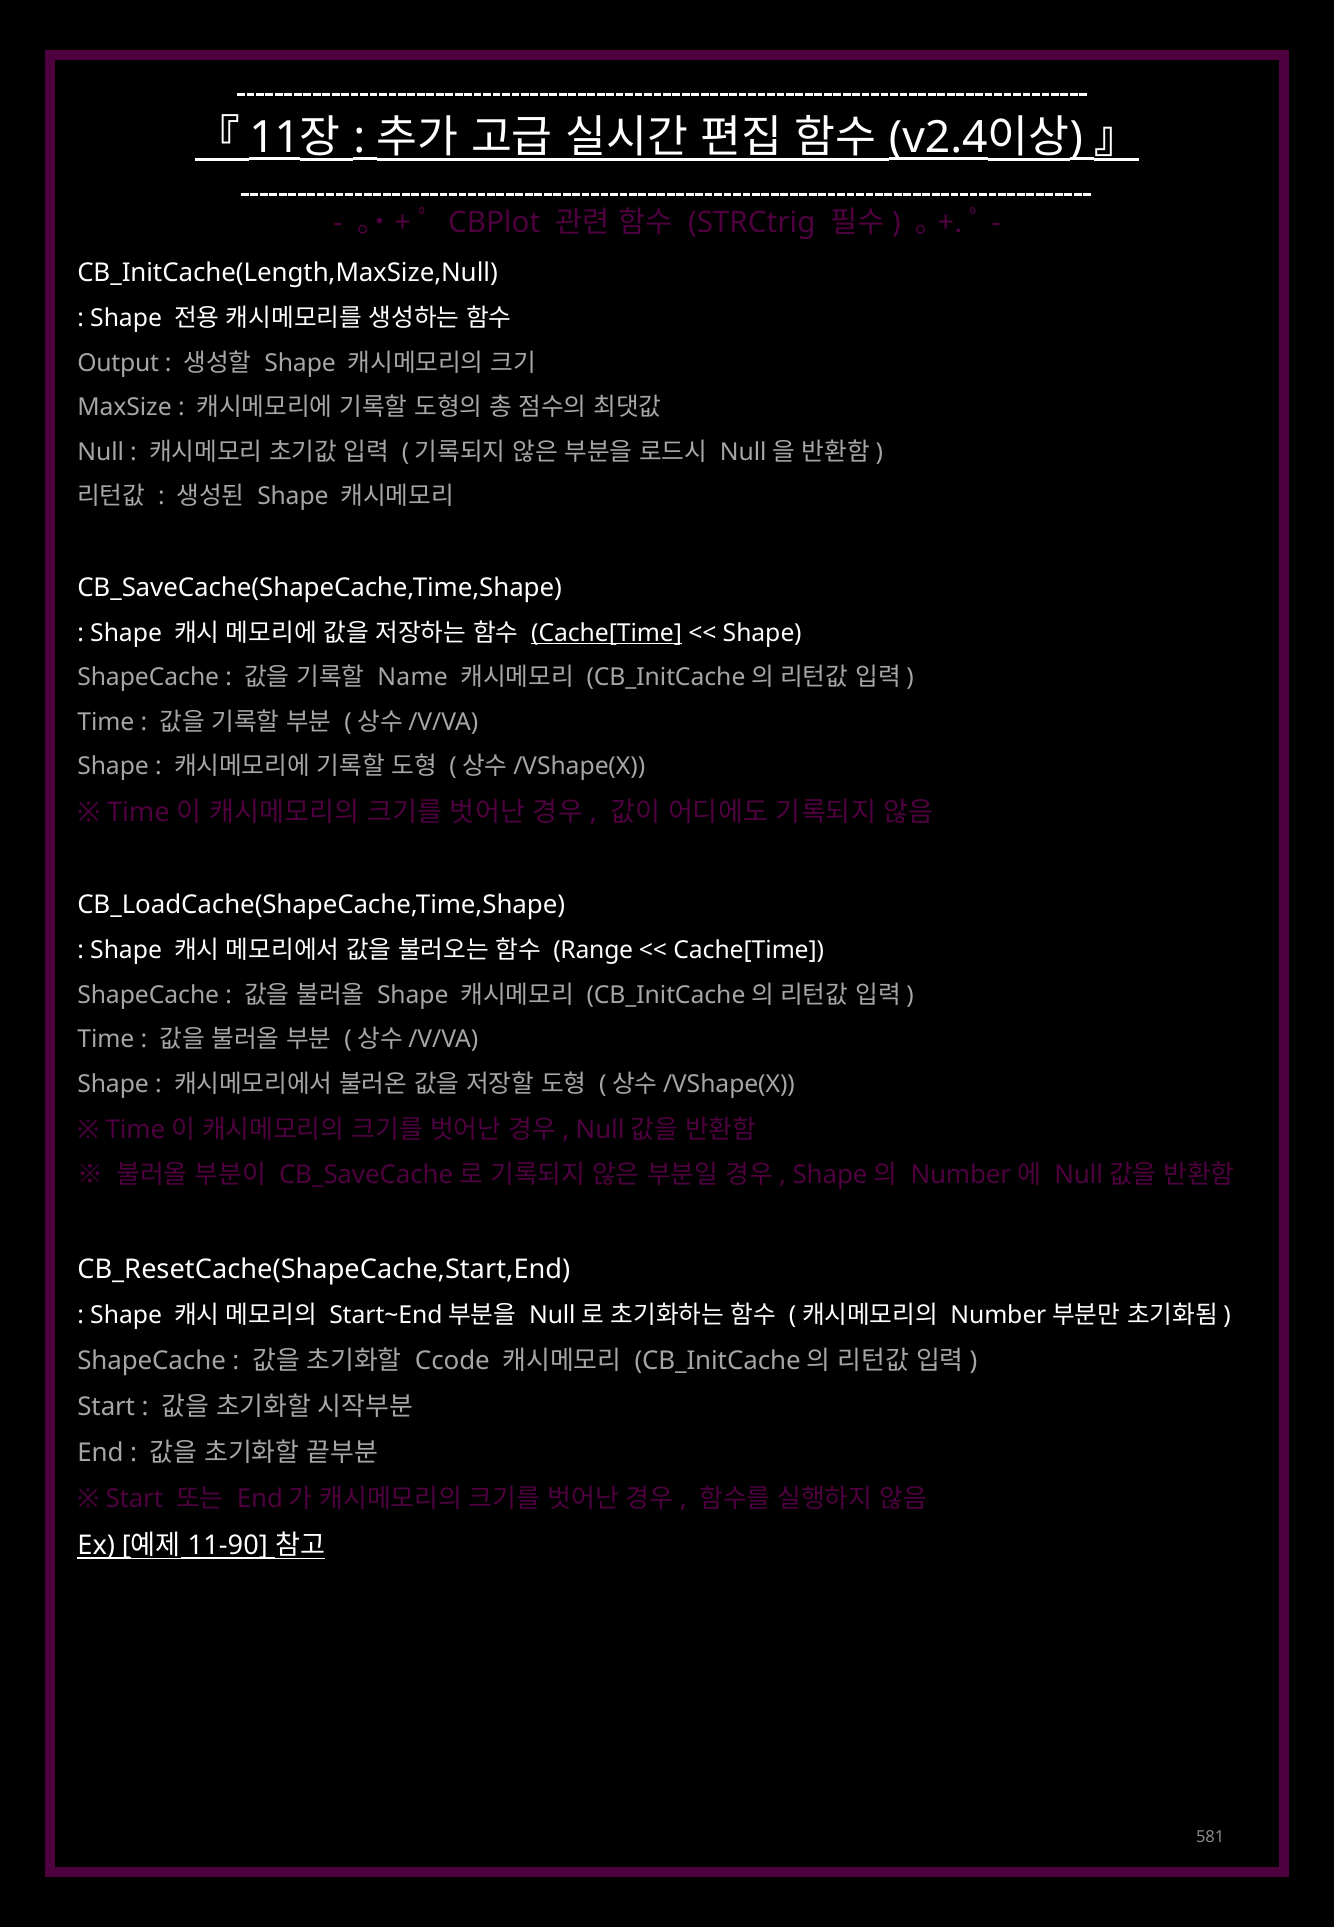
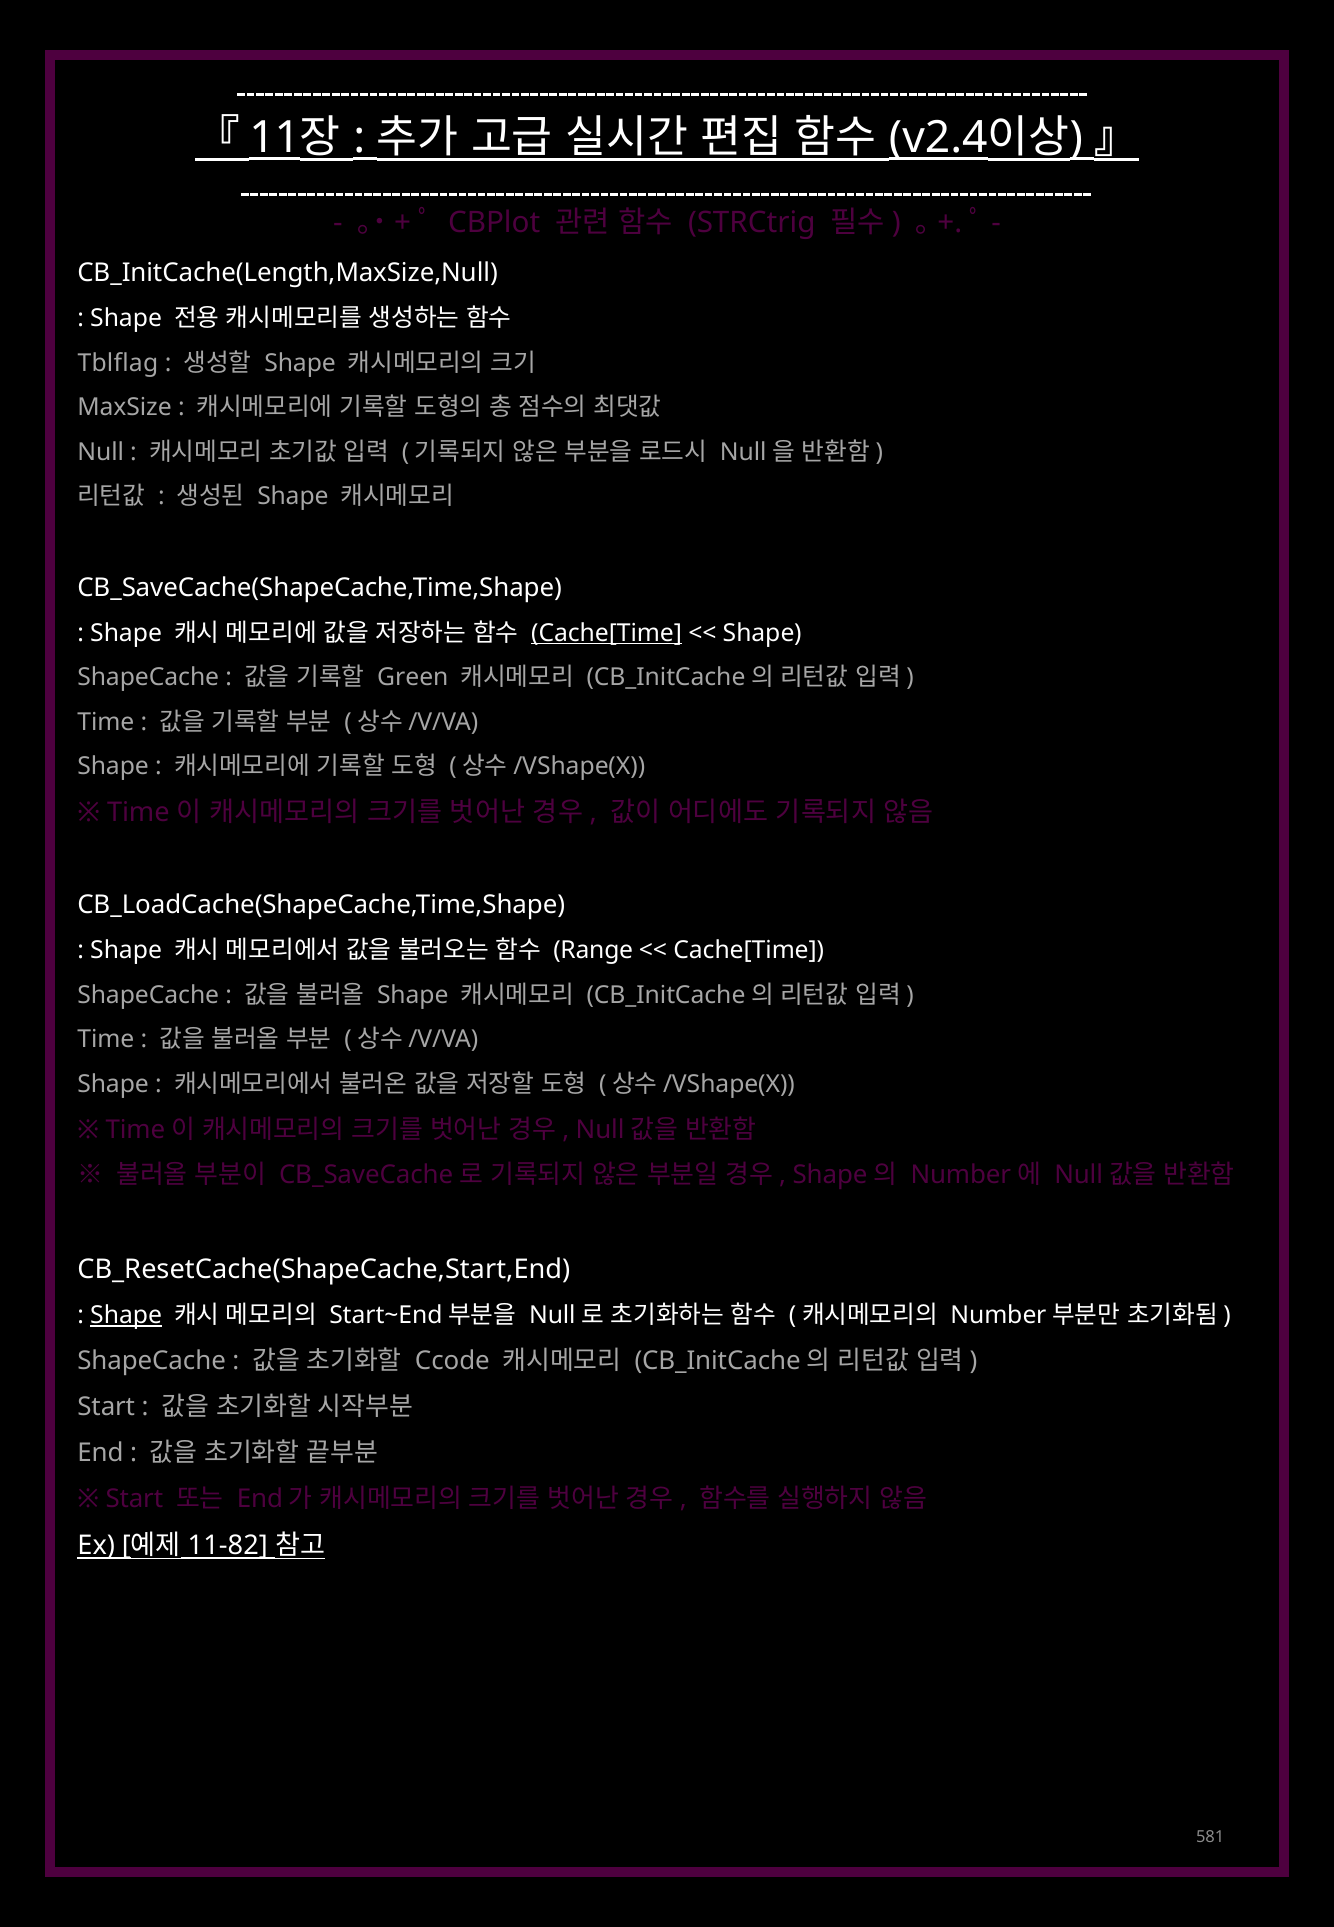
Output: Output -> Tblflag
Name: Name -> Green
Shape at (126, 1315) underline: none -> present
11-90: 11-90 -> 11-82
